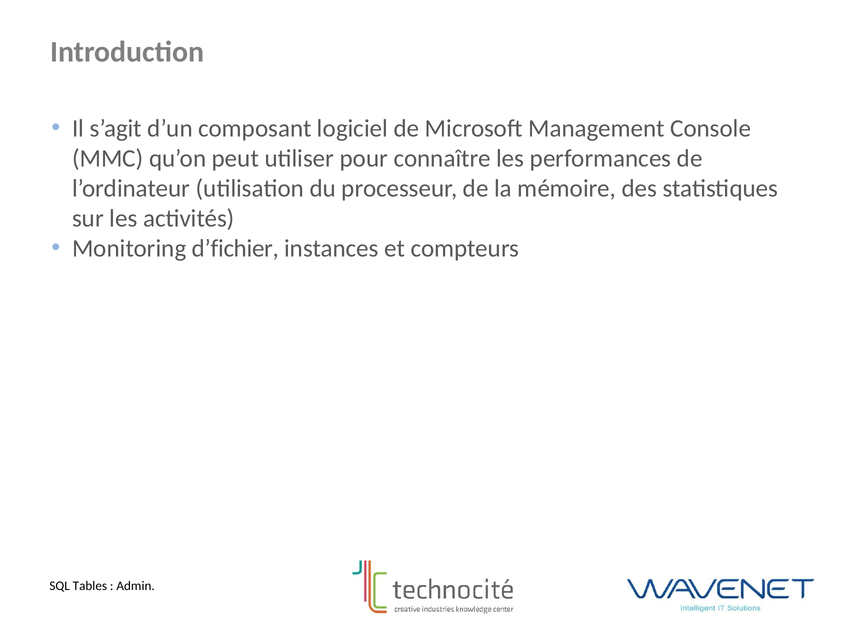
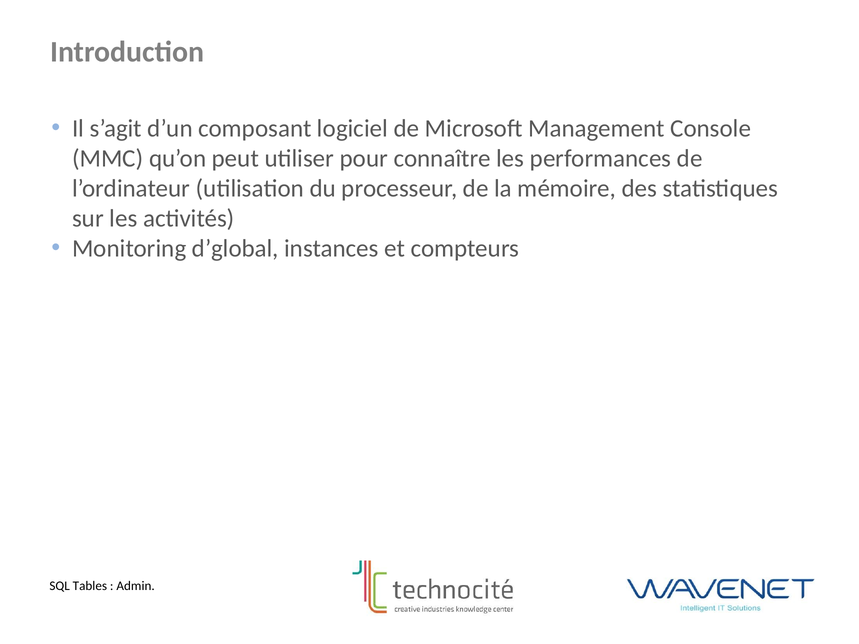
d’fichier: d’fichier -> d’global
